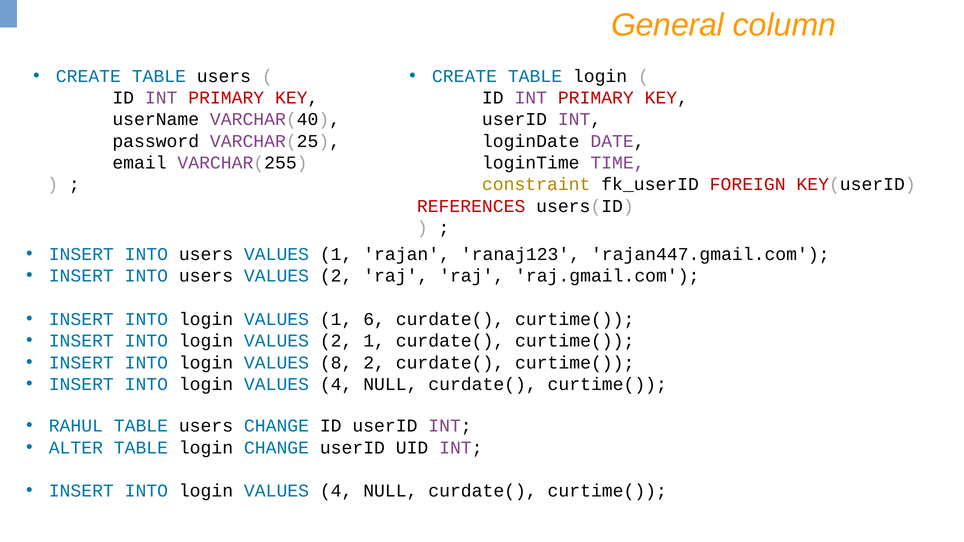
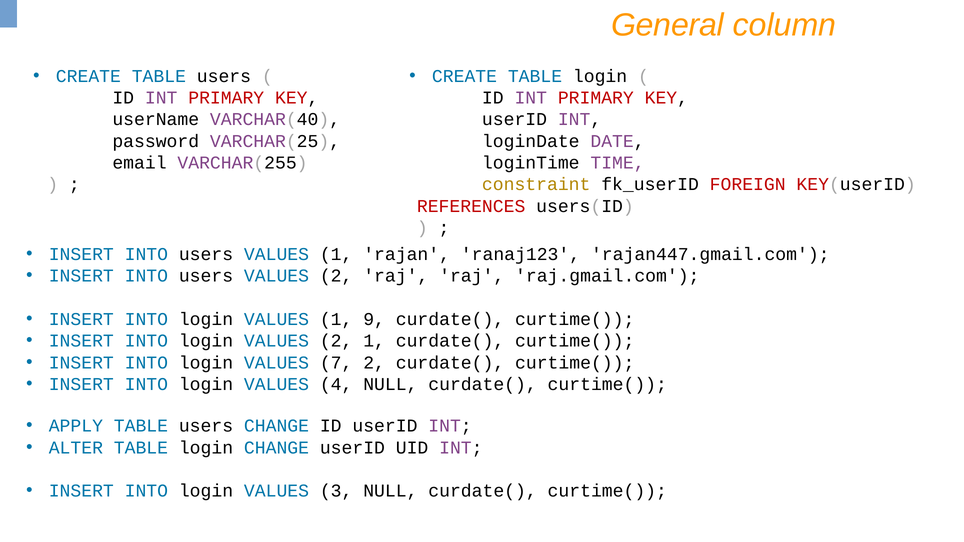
6: 6 -> 9
8: 8 -> 7
RAHUL: RAHUL -> APPLY
4 at (336, 491): 4 -> 3
